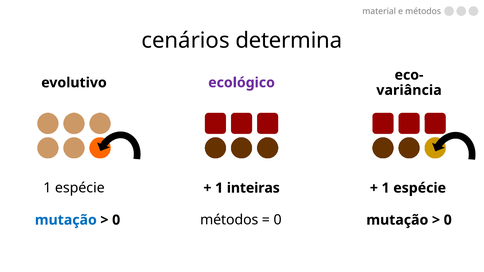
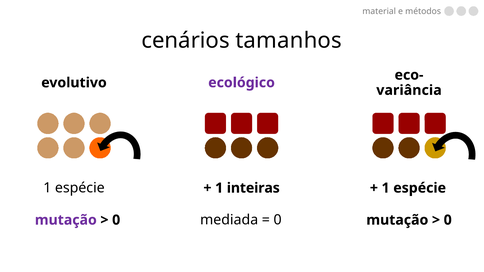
determina: determina -> tamanhos
mutação at (66, 220) colour: blue -> purple
0 métodos: métodos -> mediada
